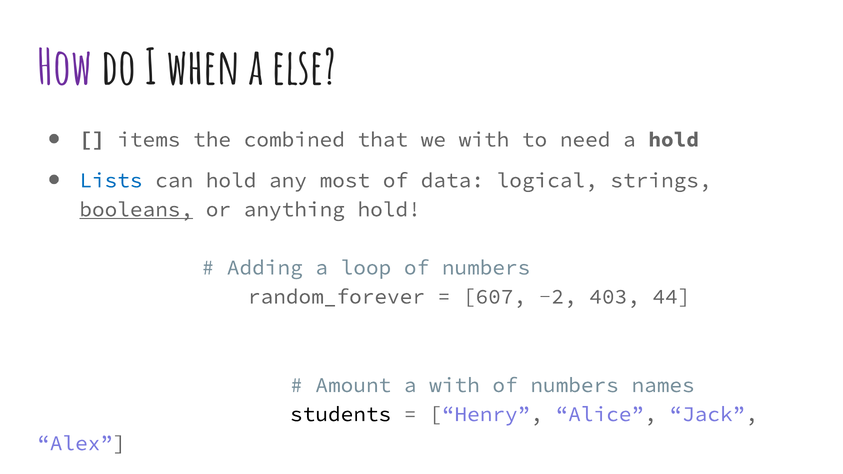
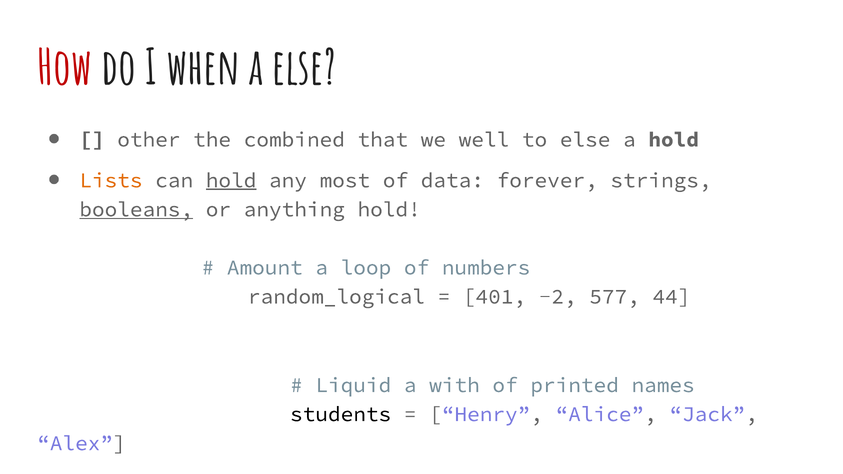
How colour: purple -> red
items: items -> other
we with: with -> well
to need: need -> else
Lists colour: blue -> orange
hold at (231, 180) underline: none -> present
logical: logical -> forever
Adding: Adding -> Amount
random_forever: random_forever -> random_logical
607: 607 -> 401
403: 403 -> 577
Amount: Amount -> Liquid
numbers at (575, 385): numbers -> printed
